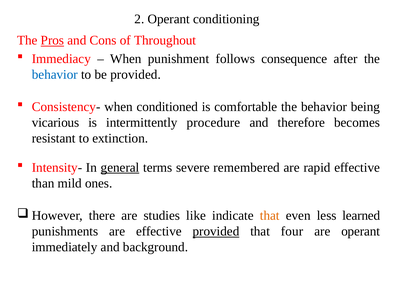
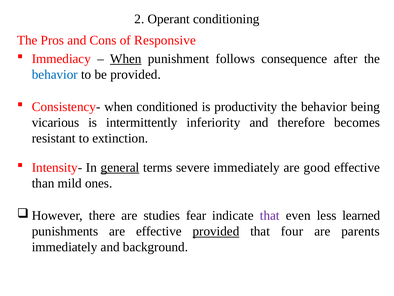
Pros underline: present -> none
Throughout: Throughout -> Responsive
When at (126, 59) underline: none -> present
comfortable: comfortable -> productivity
procedure: procedure -> inferiority
severe remembered: remembered -> immediately
rapid: rapid -> good
like: like -> fear
that at (270, 215) colour: orange -> purple
are operant: operant -> parents
